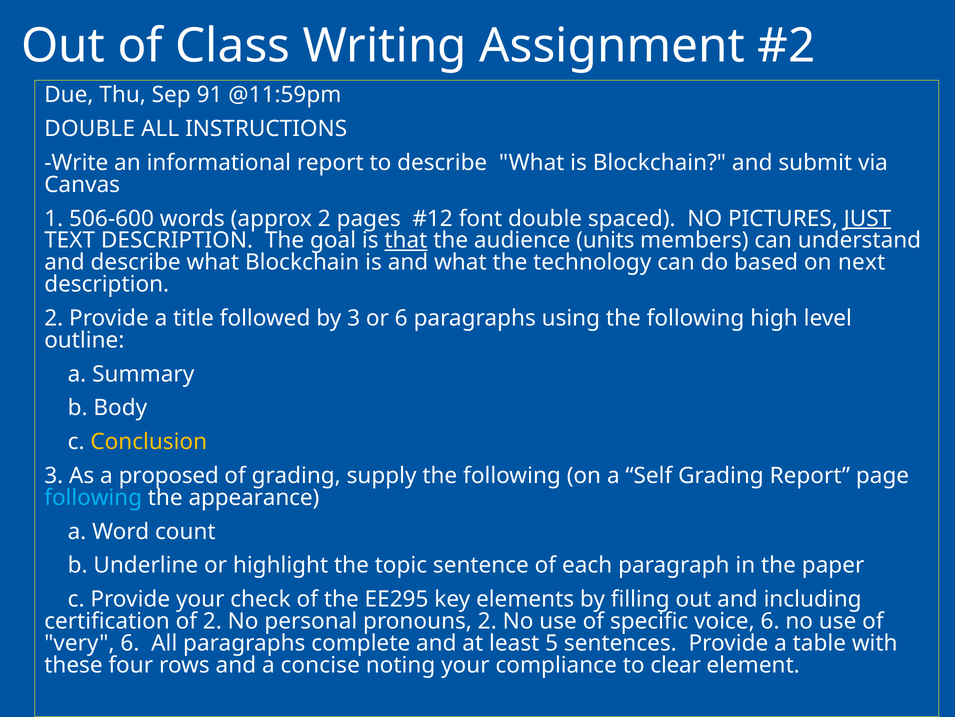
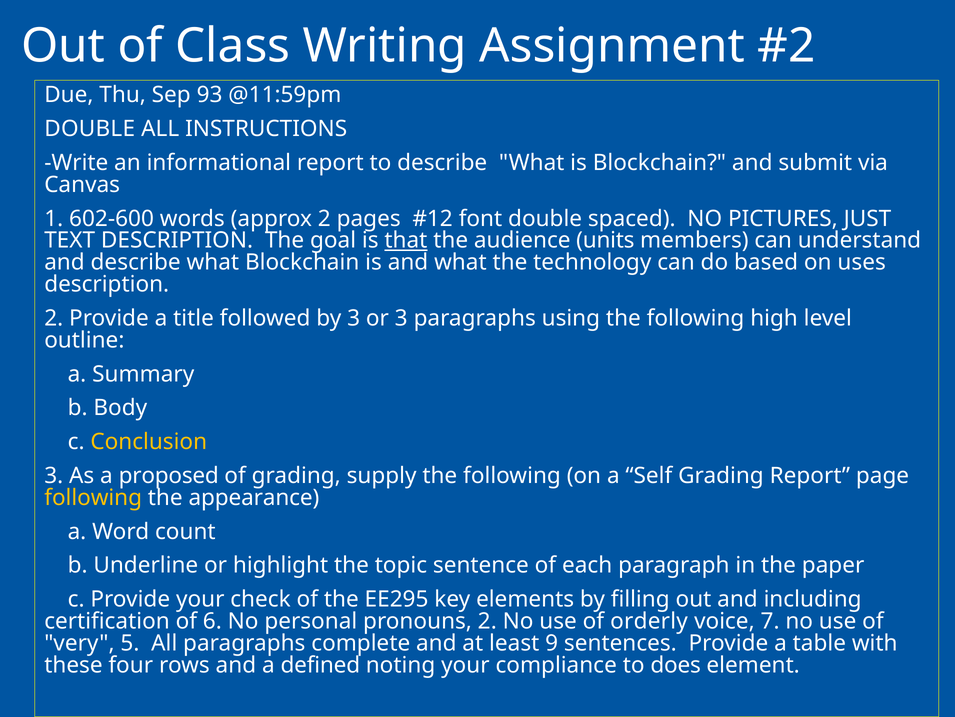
91: 91 -> 93
506-600: 506-600 -> 602-600
JUST underline: present -> none
next: next -> uses
or 6: 6 -> 3
following at (93, 497) colour: light blue -> yellow
of 2: 2 -> 6
specific: specific -> orderly
voice 6: 6 -> 7
very 6: 6 -> 5
5: 5 -> 9
concise: concise -> defined
clear: clear -> does
